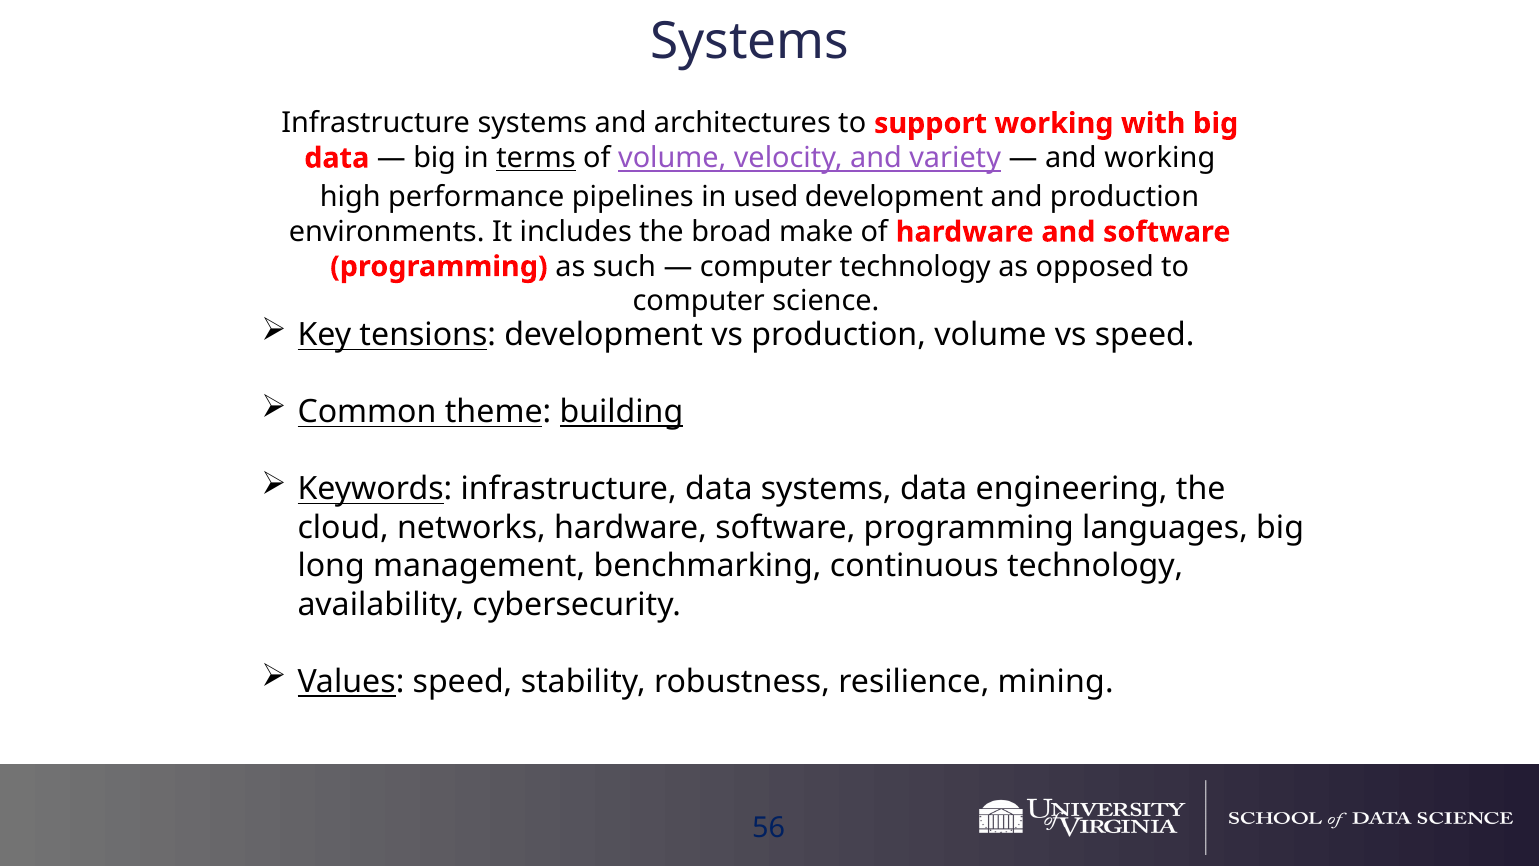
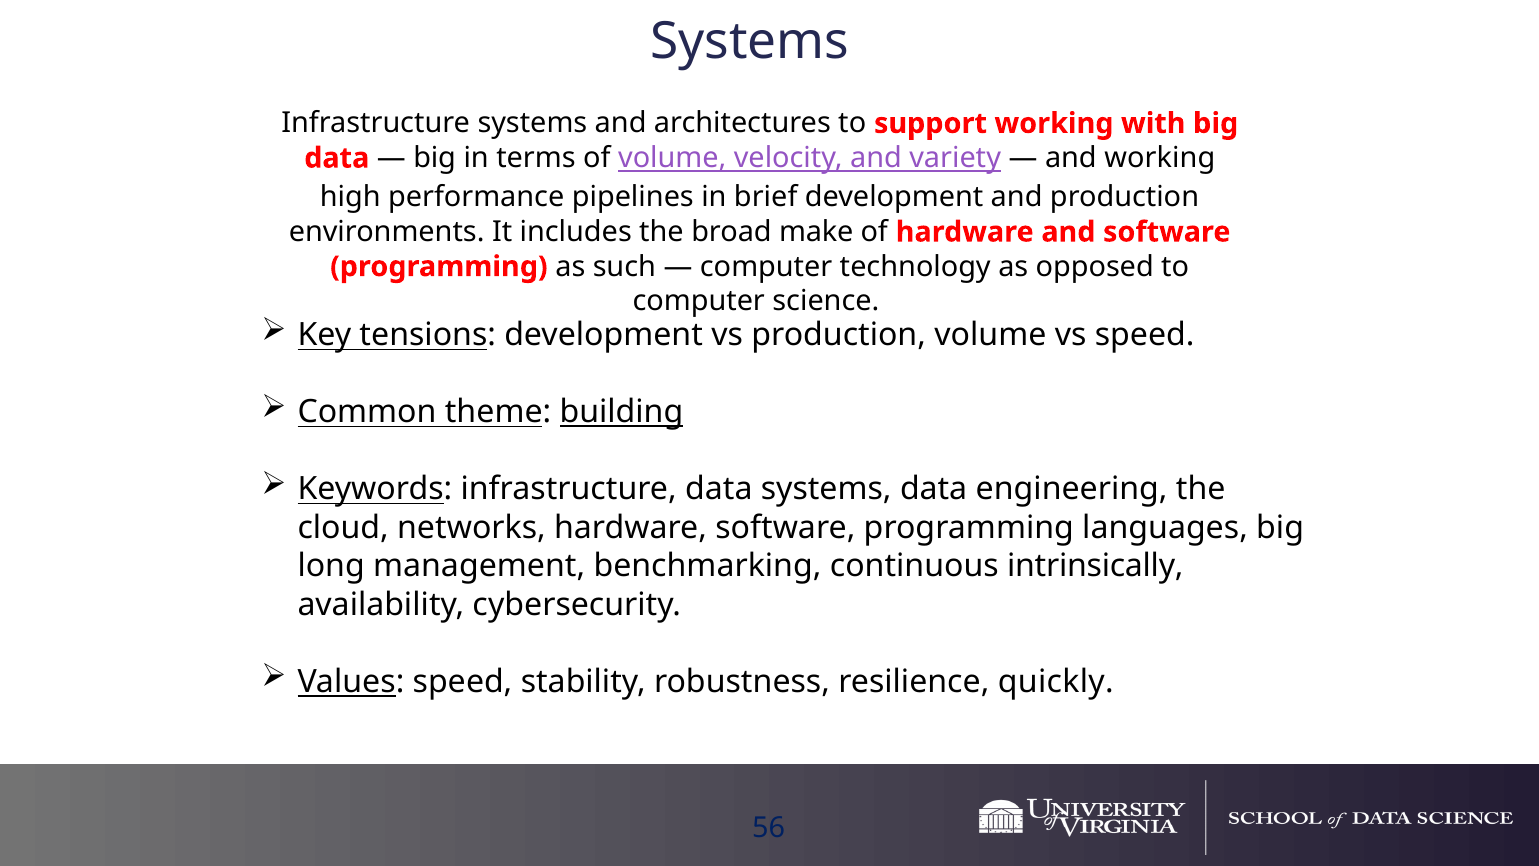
terms underline: present -> none
used: used -> brief
continuous technology: technology -> intrinsically
mining: mining -> quickly
